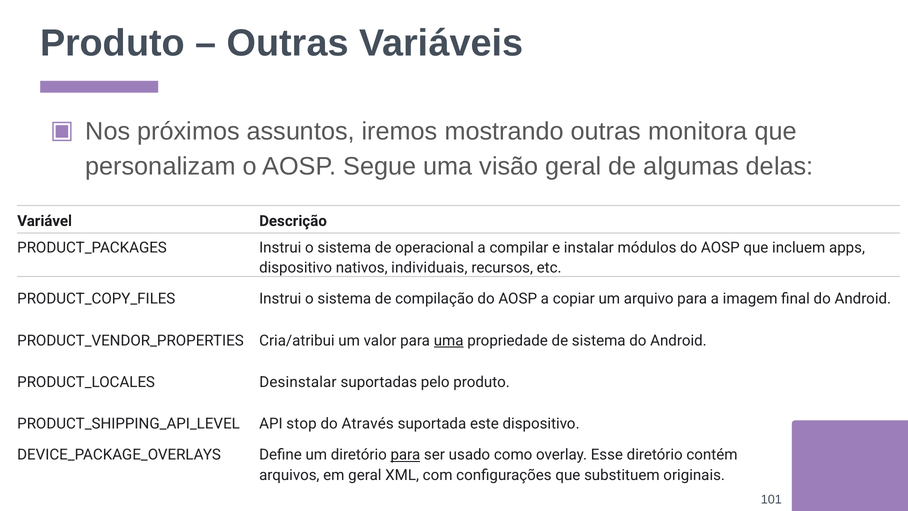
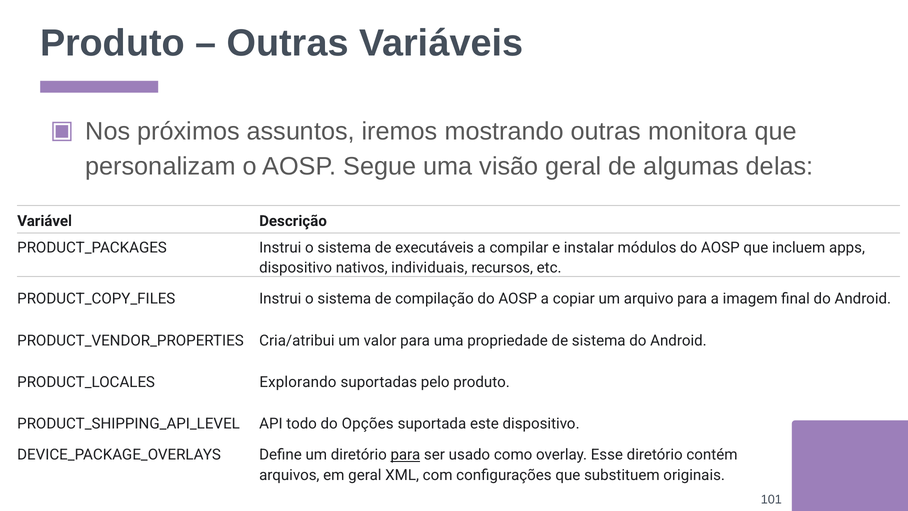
operacional: operacional -> executáveis
uma at (449, 340) underline: present -> none
Desinstalar: Desinstalar -> Explorando
stop: stop -> todo
Através: Através -> Opções
